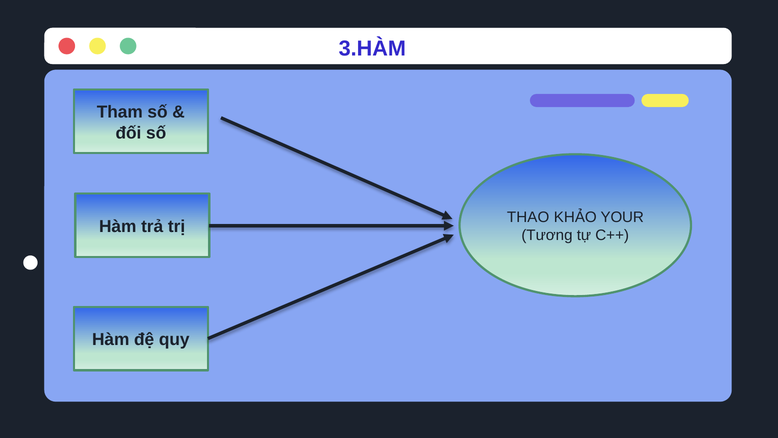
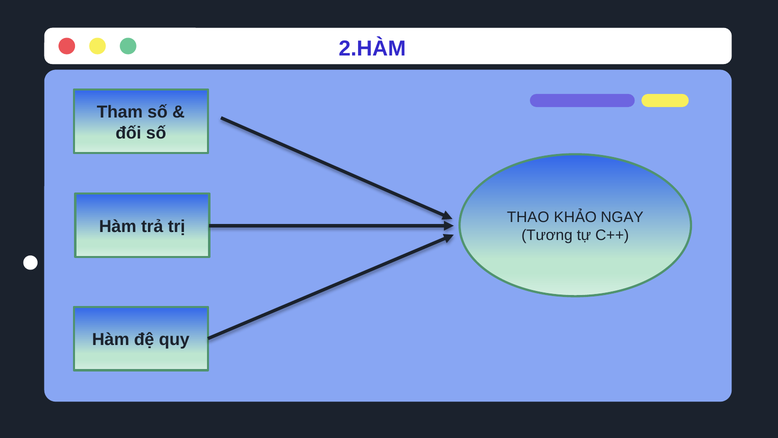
3.HÀM: 3.HÀM -> 2.HÀM
YOUR: YOUR -> NGAY
